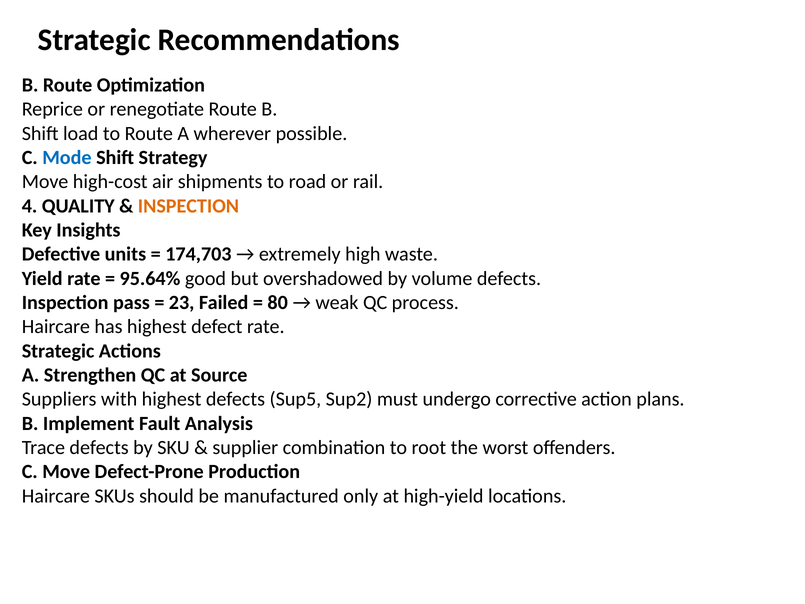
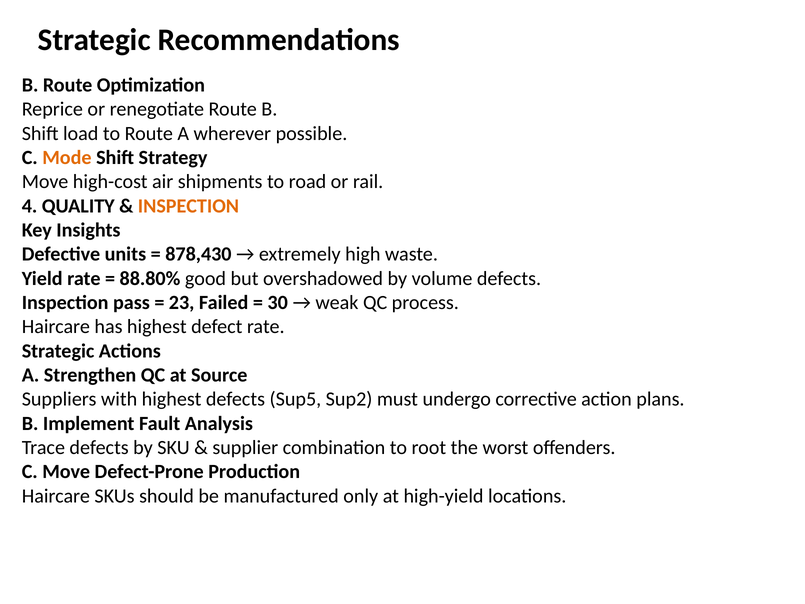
Mode colour: blue -> orange
174,703: 174,703 -> 878,430
95.64%: 95.64% -> 88.80%
80: 80 -> 30
